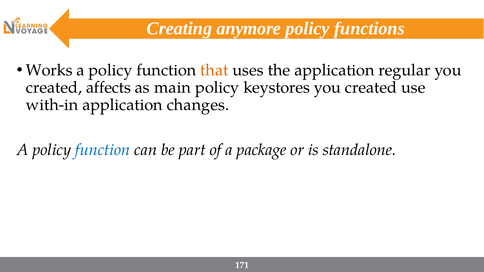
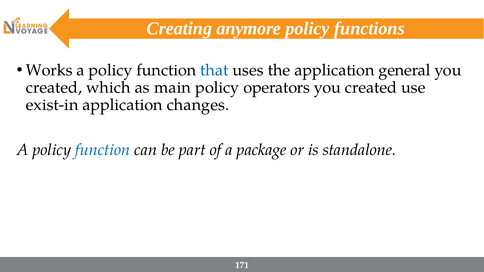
that colour: orange -> blue
regular: regular -> general
affects: affects -> which
keystores: keystores -> operators
with-in: with-in -> exist-in
